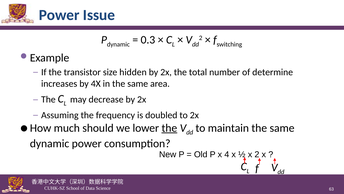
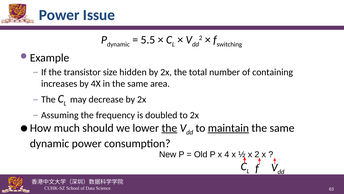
0.3: 0.3 -> 5.5
determine: determine -> containing
maintain underline: none -> present
